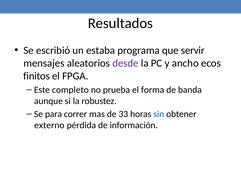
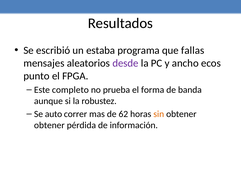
servir: servir -> fallas
finitos: finitos -> punto
para: para -> auto
33: 33 -> 62
sin colour: blue -> orange
externo at (49, 126): externo -> obtener
